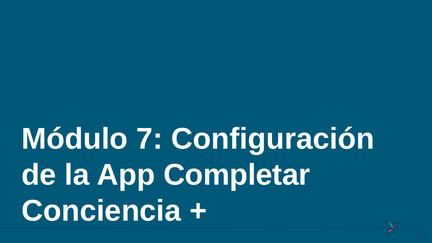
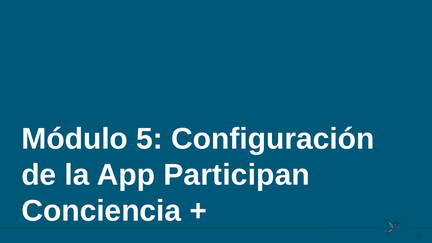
7: 7 -> 5
Completar: Completar -> Participan
